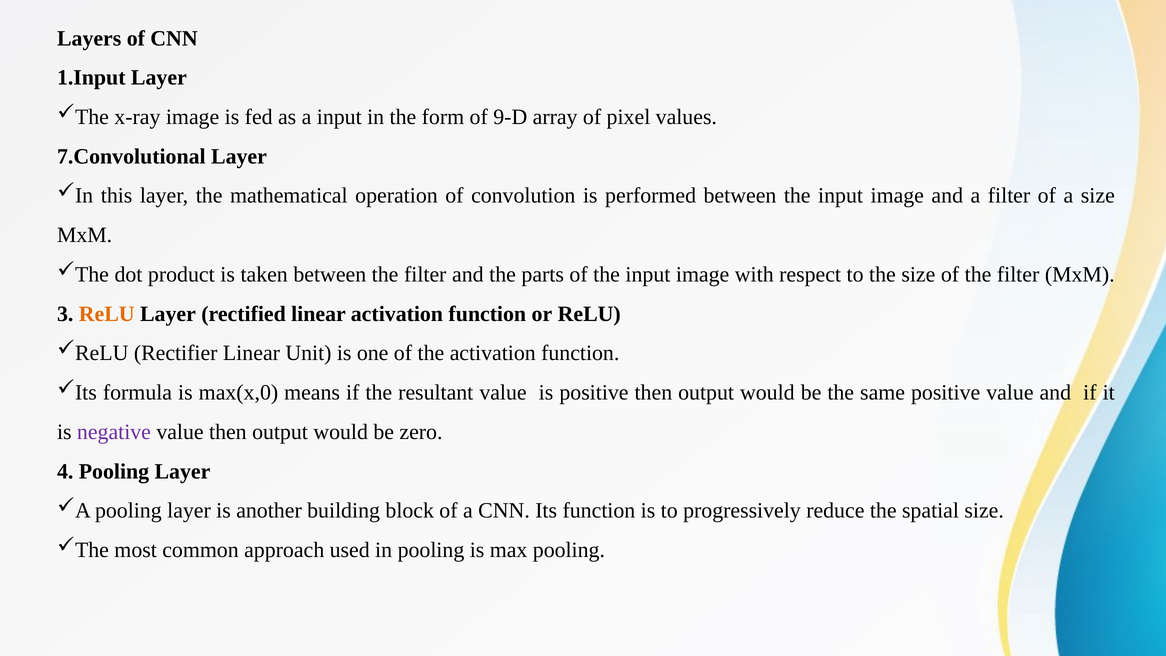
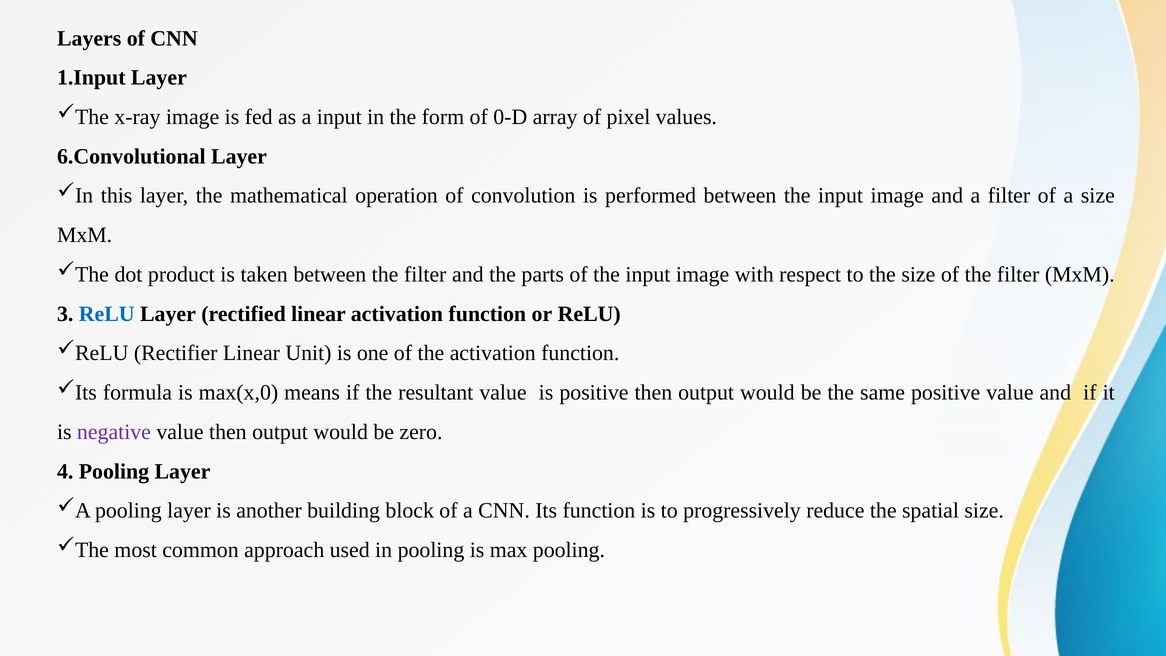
9-D: 9-D -> 0-D
7.Convolutional: 7.Convolutional -> 6.Convolutional
ReLU at (107, 314) colour: orange -> blue
